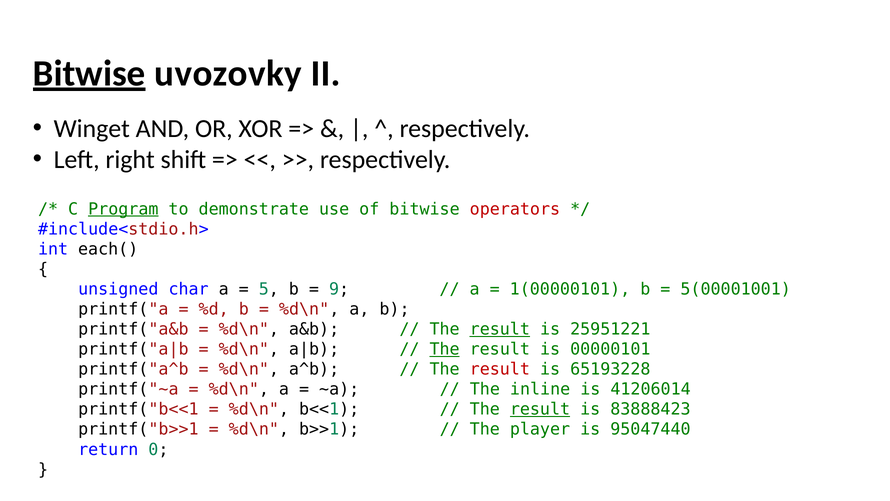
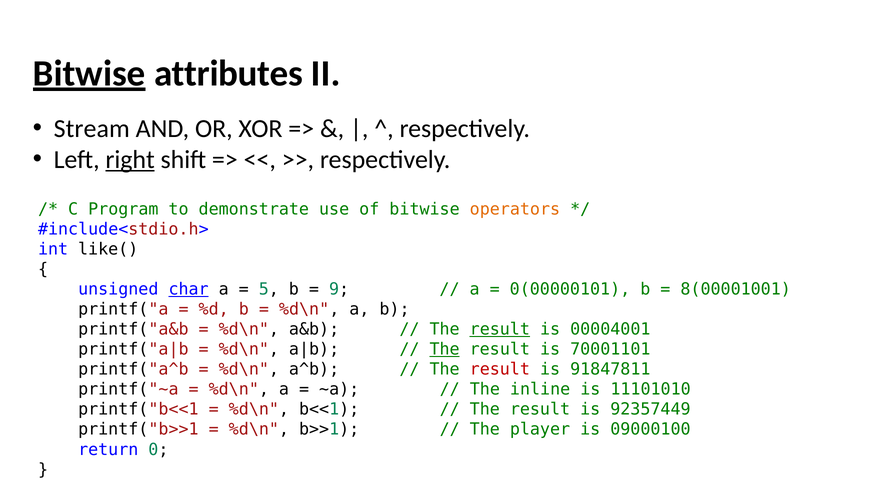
uvozovky: uvozovky -> attributes
Winget: Winget -> Stream
right underline: none -> present
Program underline: present -> none
operators colour: red -> orange
each(: each( -> like(
char underline: none -> present
1(00000101: 1(00000101 -> 0(00000101
5(00001001: 5(00001001 -> 8(00001001
25951221: 25951221 -> 00004001
00000101: 00000101 -> 70001101
65193228: 65193228 -> 91847811
41206014: 41206014 -> 11101010
result at (540, 409) underline: present -> none
83888423: 83888423 -> 92357449
95047440: 95047440 -> 09000100
